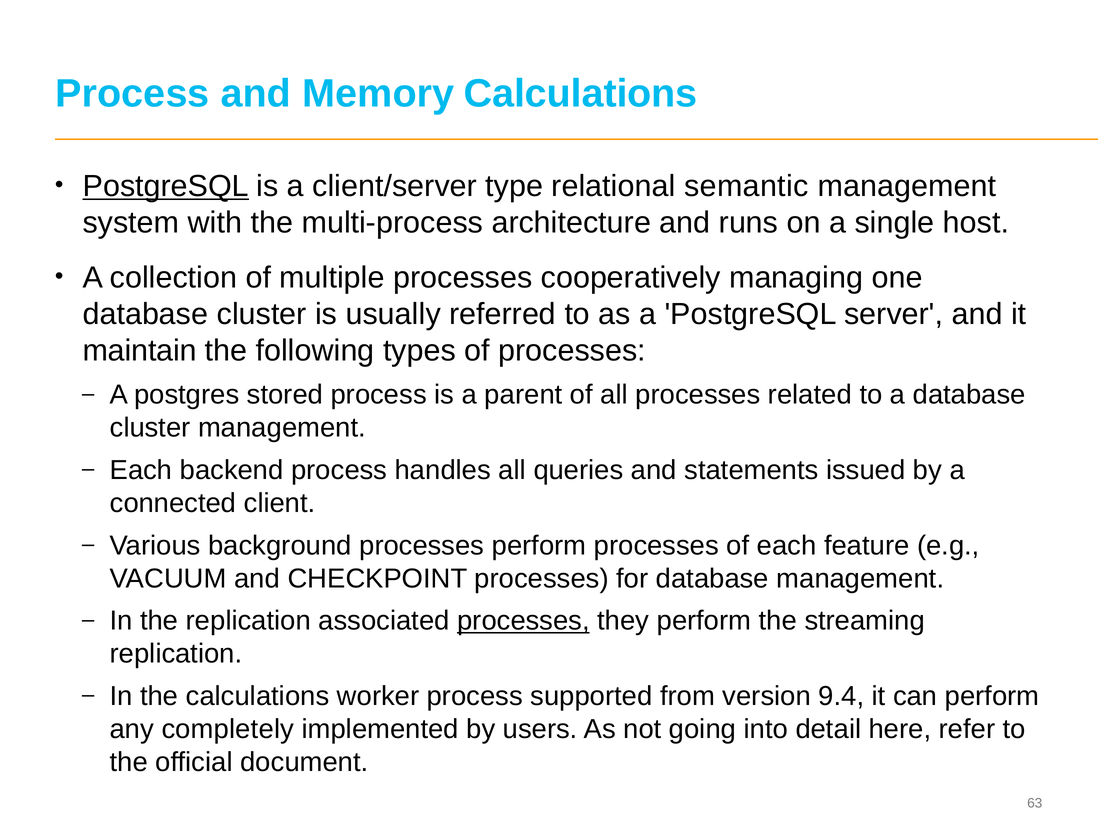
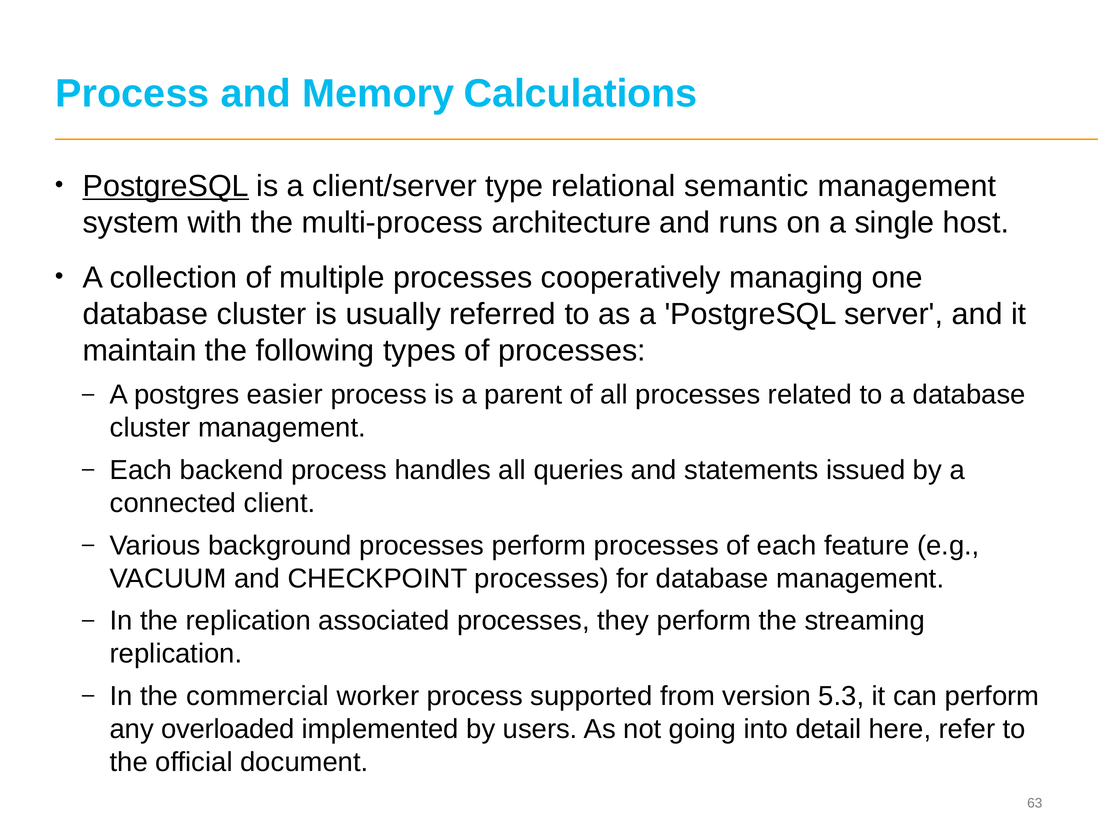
stored: stored -> easier
processes at (523, 621) underline: present -> none
the calculations: calculations -> commercial
9.4: 9.4 -> 5.3
completely: completely -> overloaded
